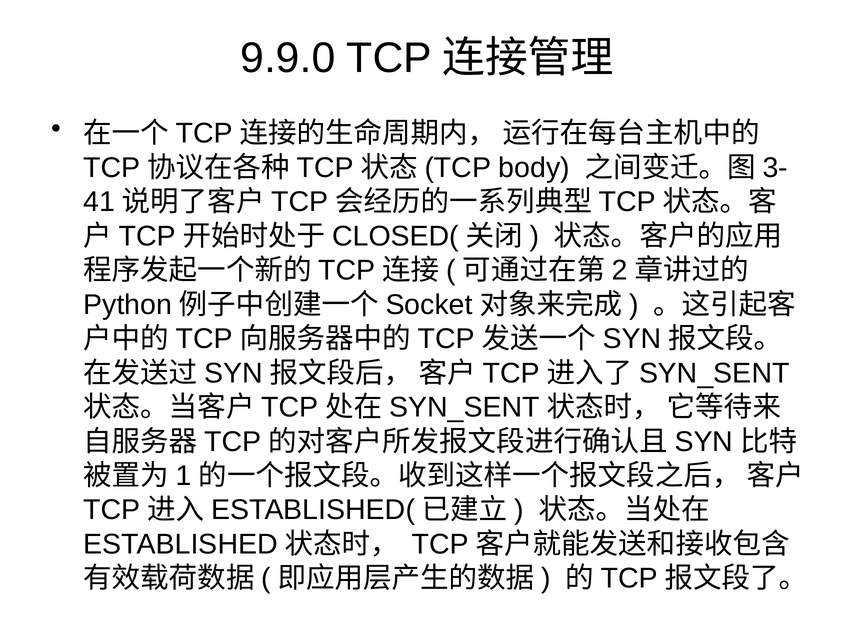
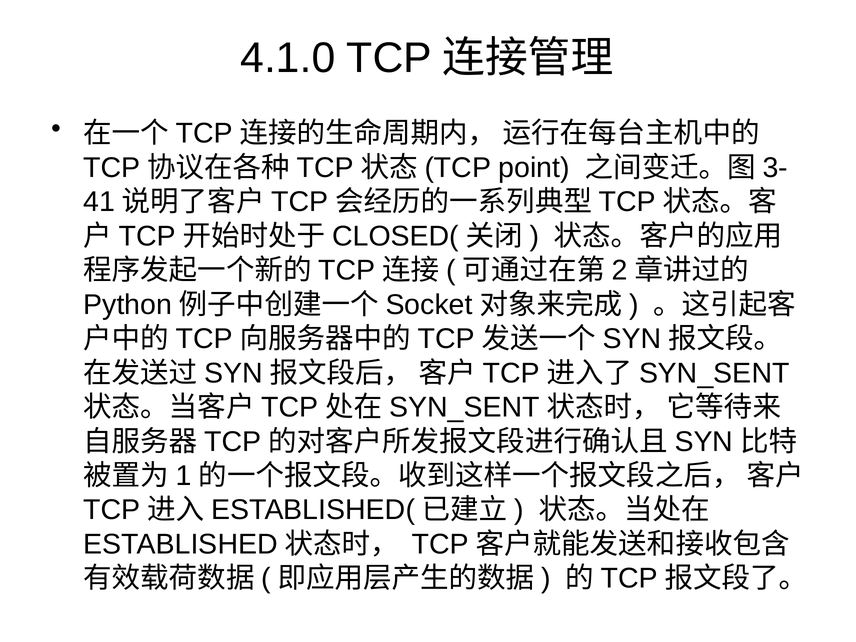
9.9.0: 9.9.0 -> 4.1.0
body: body -> point
